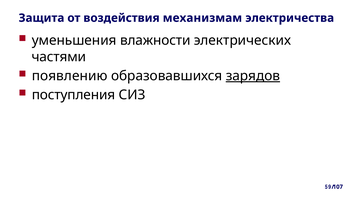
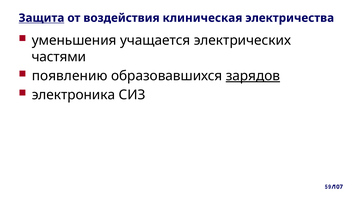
Защита underline: none -> present
механизмам: механизмам -> клиническая
влажности: влажности -> учащается
поступления: поступления -> электроника
